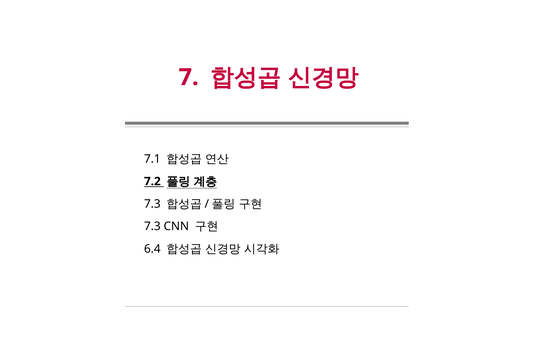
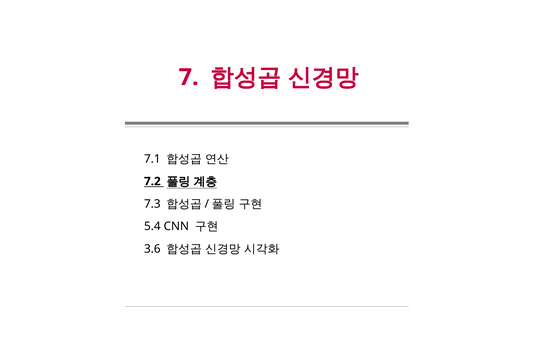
7.3 at (152, 227): 7.3 -> 5.4
6.4: 6.4 -> 3.6
